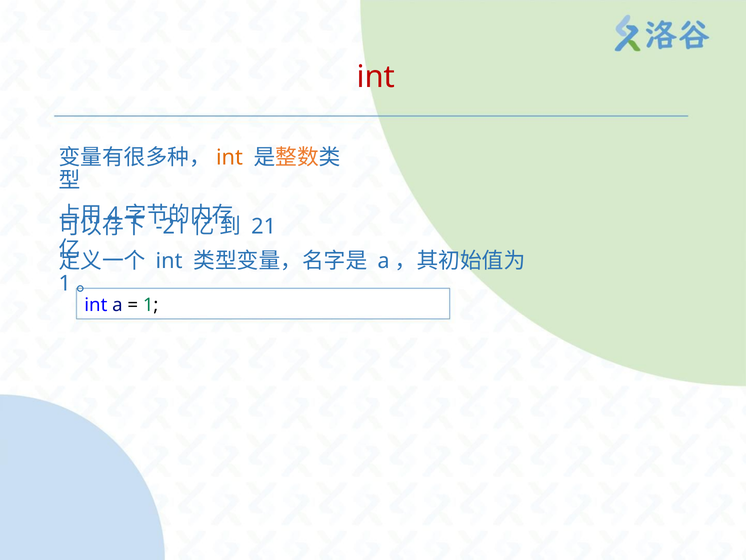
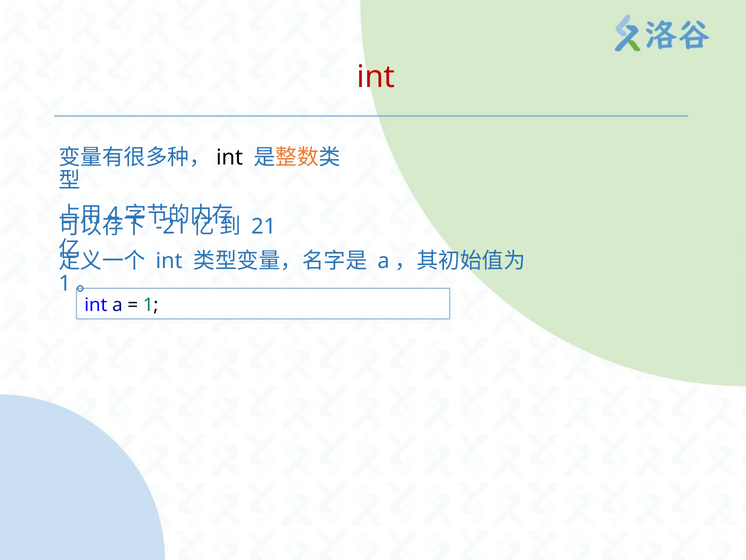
int at (229, 158) colour: orange -> black
